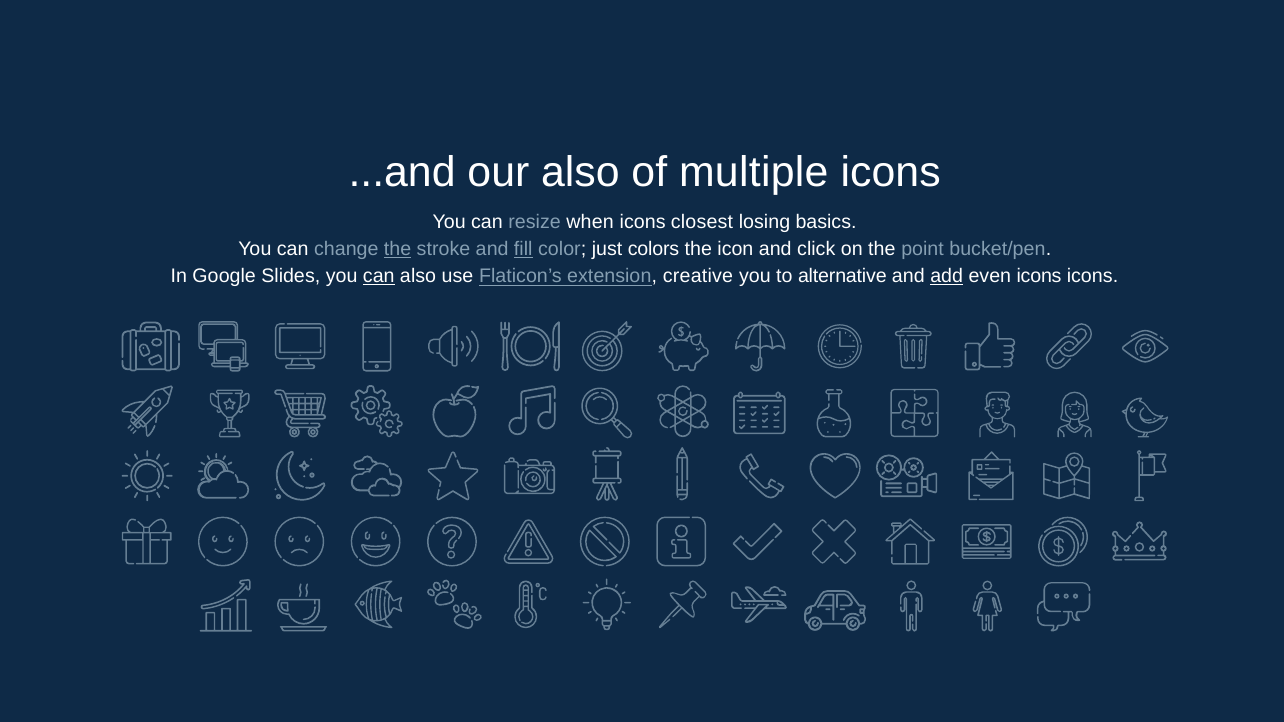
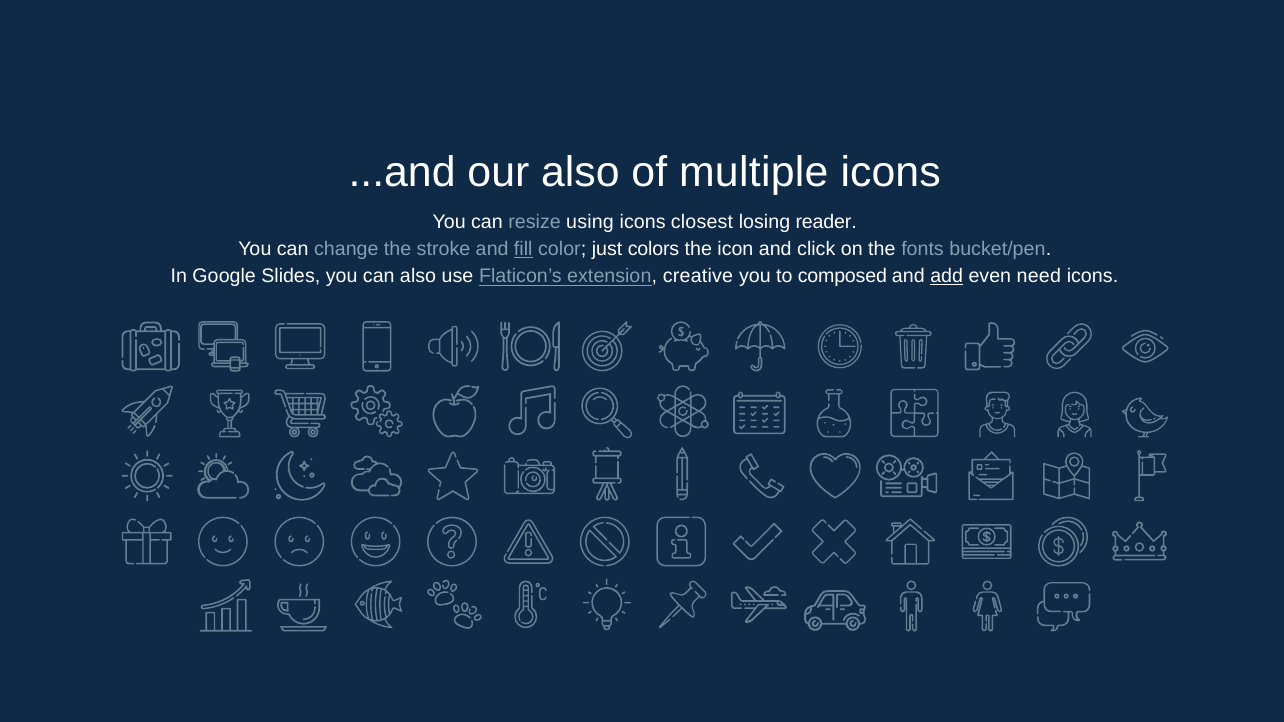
when: when -> using
basics: basics -> reader
the at (398, 250) underline: present -> none
point: point -> fonts
can at (379, 277) underline: present -> none
alternative: alternative -> composed
even icons: icons -> need
